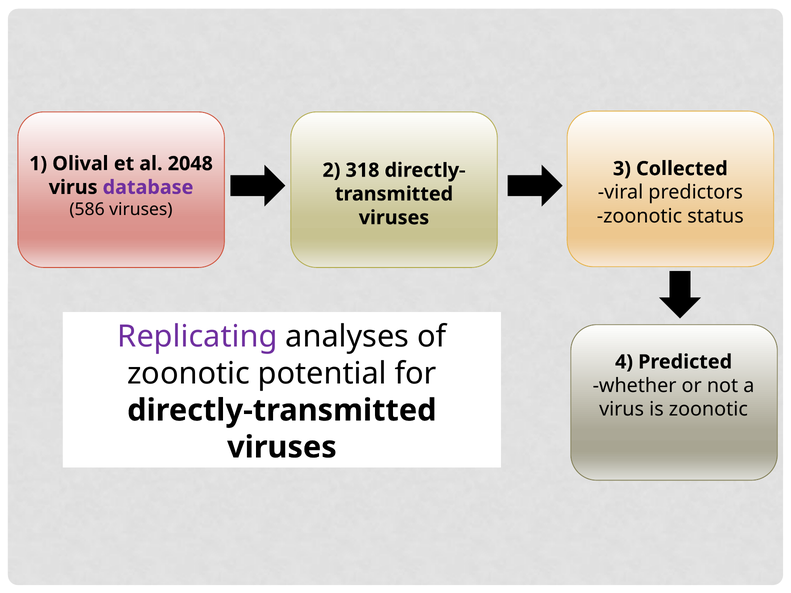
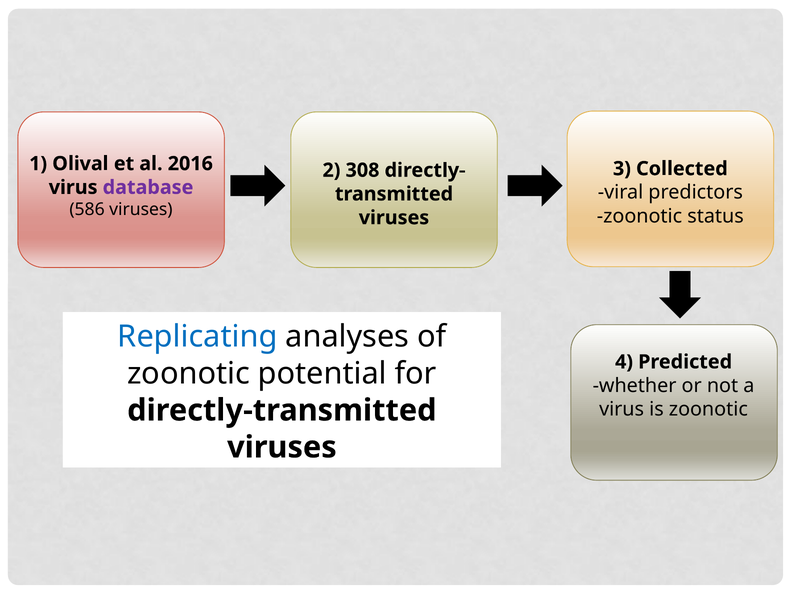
2048: 2048 -> 2016
318: 318 -> 308
Replicating colour: purple -> blue
